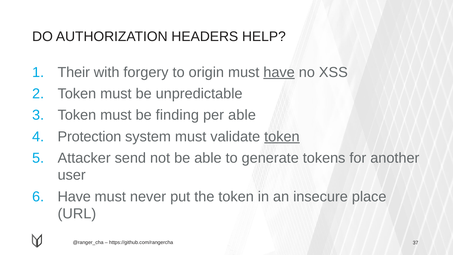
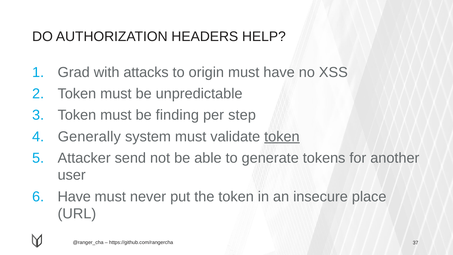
Their: Their -> Grad
forgery: forgery -> attacks
have at (279, 72) underline: present -> none
per able: able -> step
Protection: Protection -> Generally
